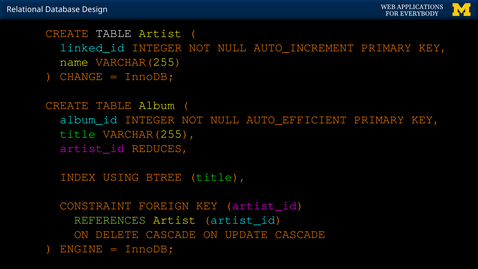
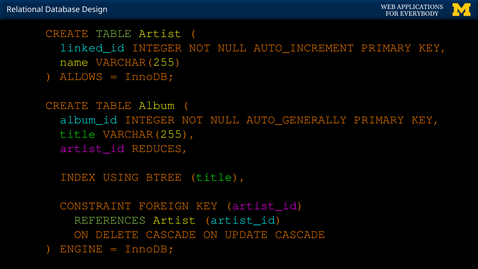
TABLE at (114, 33) colour: white -> light green
CHANGE: CHANGE -> ALLOWS
AUTO_EFFICIENT: AUTO_EFFICIENT -> AUTO_GENERALLY
